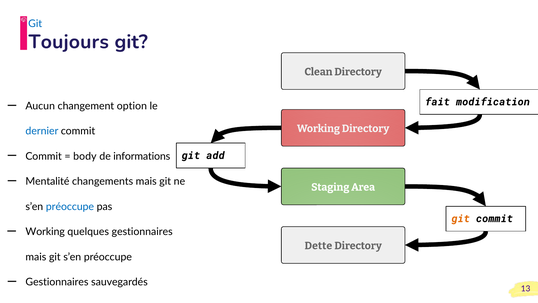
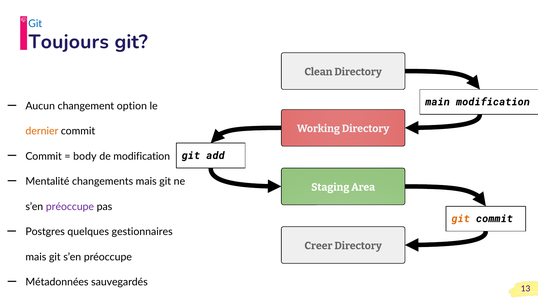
fait: fait -> main
dernier colour: blue -> orange
de informations: informations -> modification
préoccupe at (70, 206) colour: blue -> purple
Working at (45, 232): Working -> Postgres
Dette: Dette -> Creer
Gestionnaires at (57, 282): Gestionnaires -> Métadonnées
